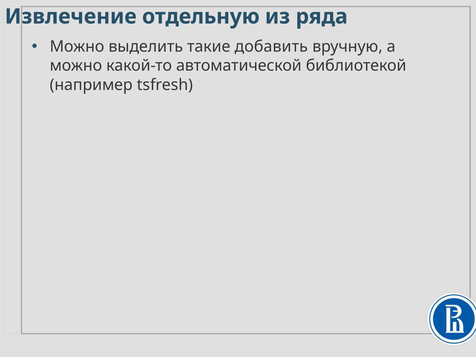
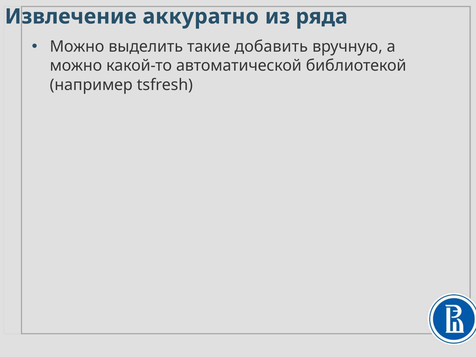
отдельную: отдельную -> аккуратно
